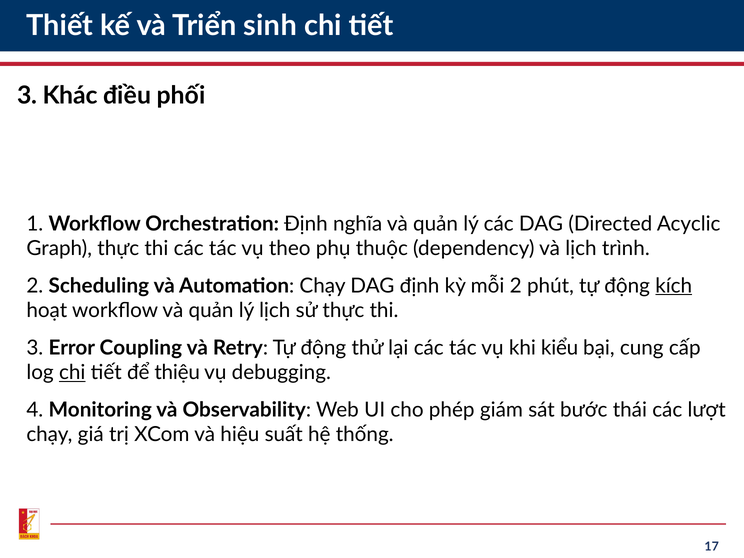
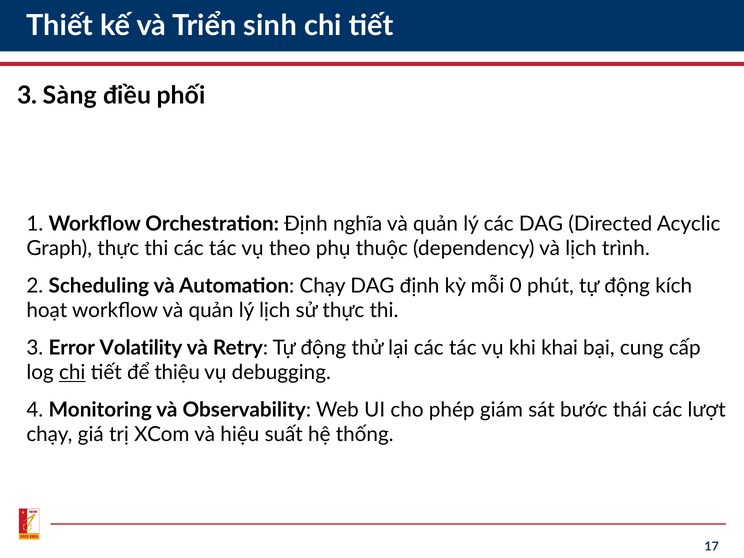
Khác: Khác -> Sàng
mỗi 2: 2 -> 0
kích underline: present -> none
Coupling: Coupling -> Volatility
kiểu: kiểu -> khai
